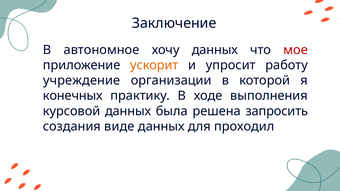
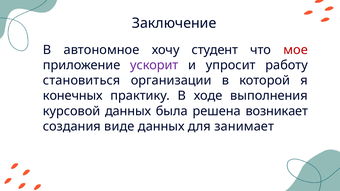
хочу данных: данных -> студент
ускорит colour: orange -> purple
учреждение: учреждение -> становиться
запросить: запросить -> возникает
проходил: проходил -> занимает
